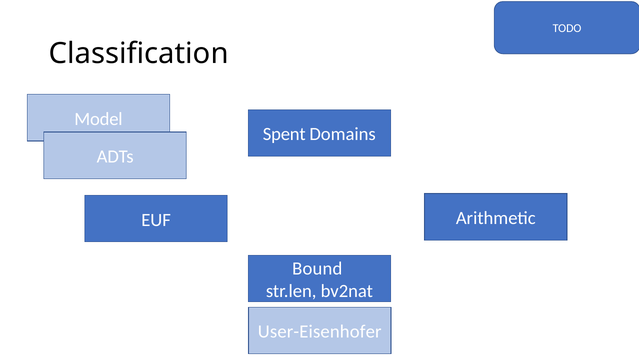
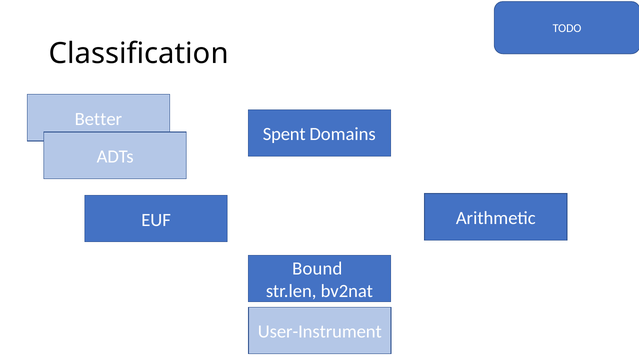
Model: Model -> Better
User-Eisenhofer: User-Eisenhofer -> User-Instrument
